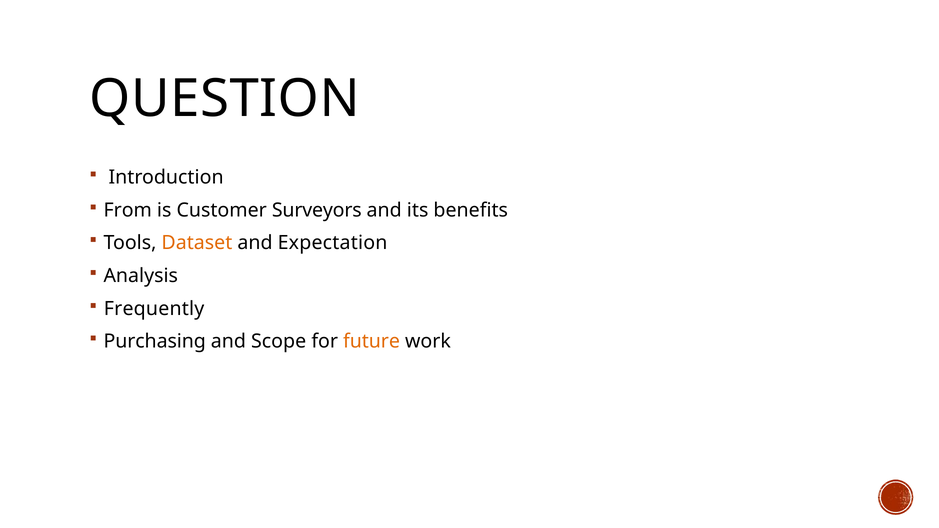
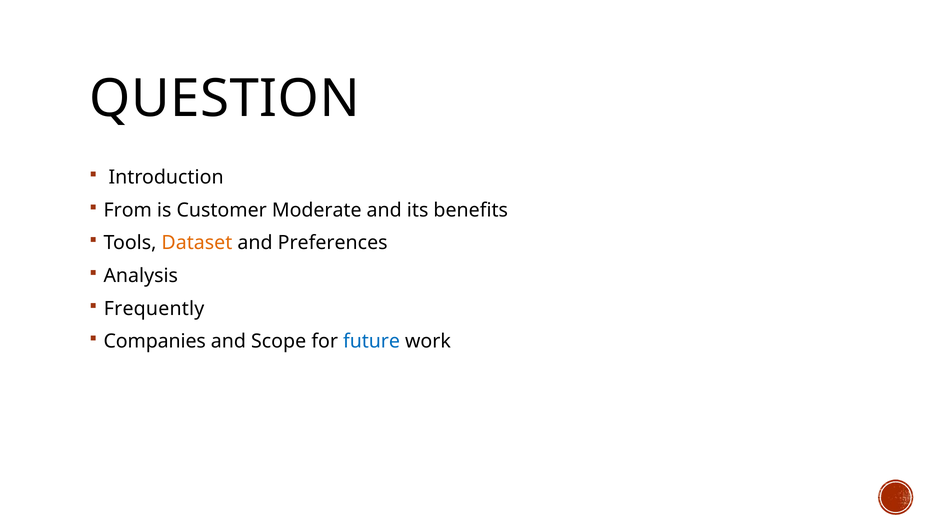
Surveyors: Surveyors -> Moderate
Expectation: Expectation -> Preferences
Purchasing: Purchasing -> Companies
future colour: orange -> blue
